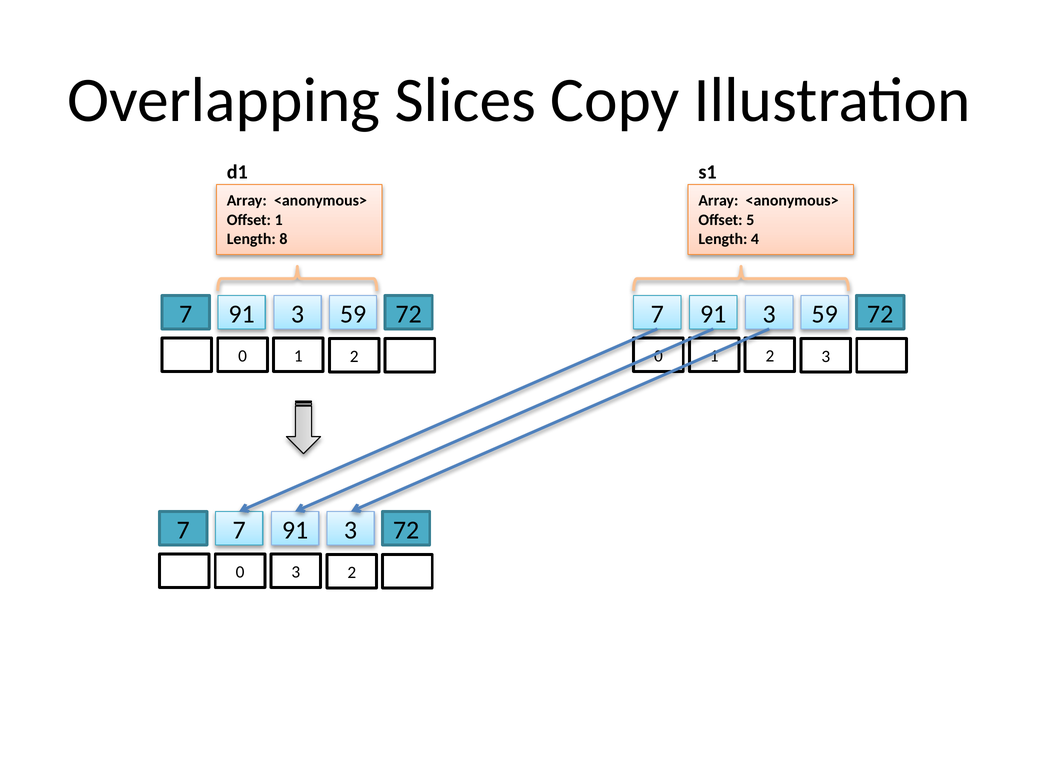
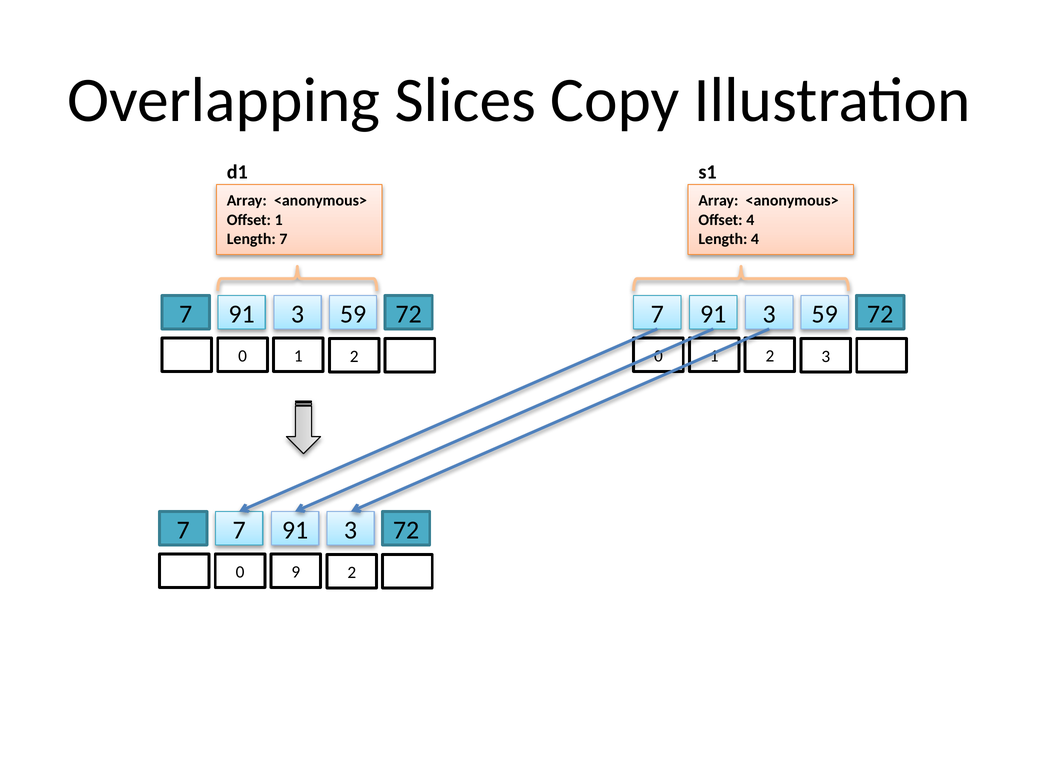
Offset 5: 5 -> 4
Length 8: 8 -> 7
0 3: 3 -> 9
